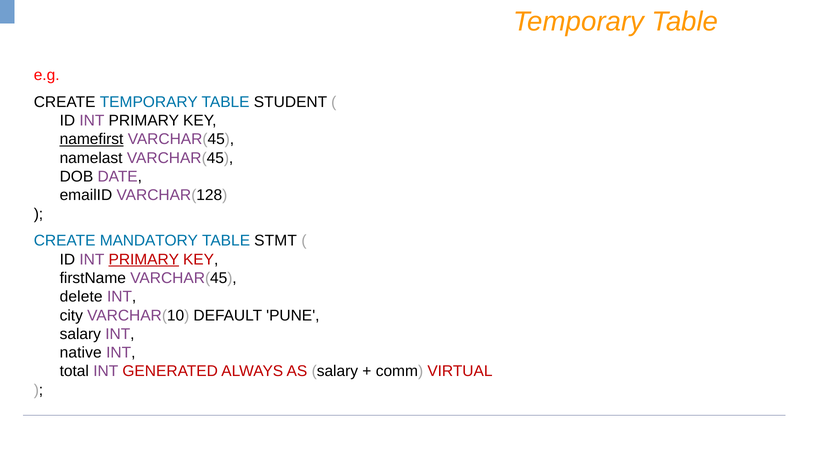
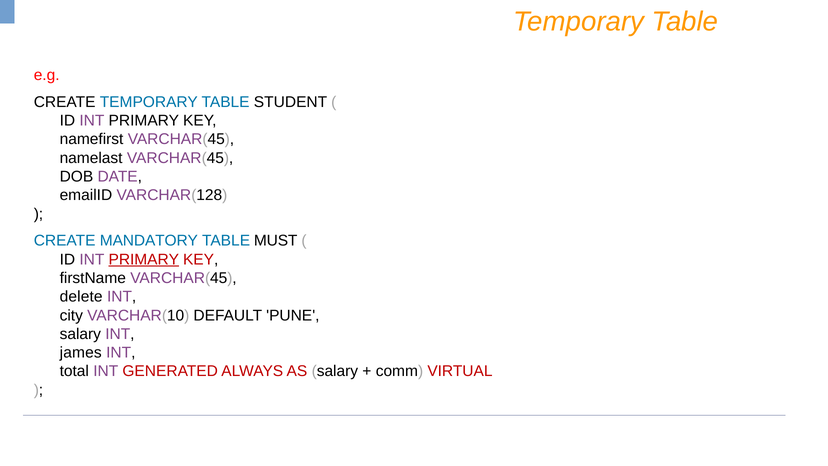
namefirst underline: present -> none
STMT: STMT -> MUST
native: native -> james
